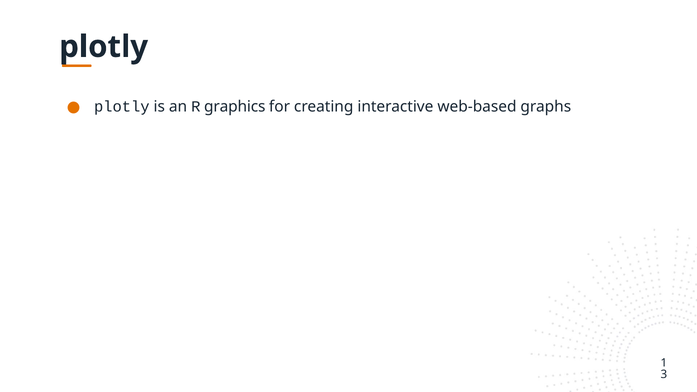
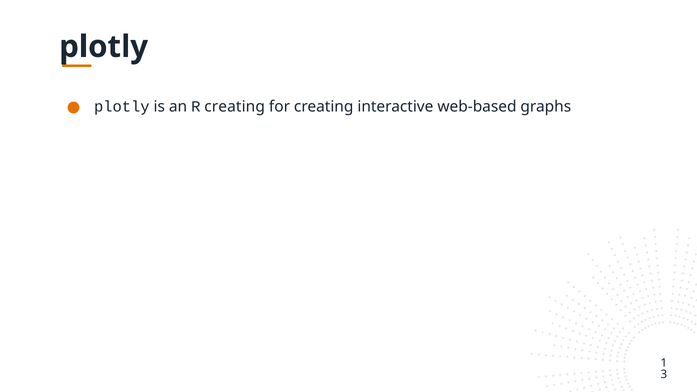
R graphics: graphics -> creating
